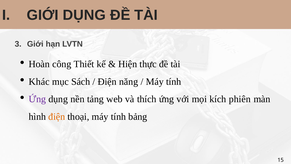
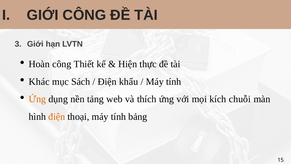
GIỚI DỤNG: DỤNG -> CÔNG
năng: năng -> khẩu
Ứng at (37, 99) colour: purple -> orange
phiên: phiên -> chuỗi
